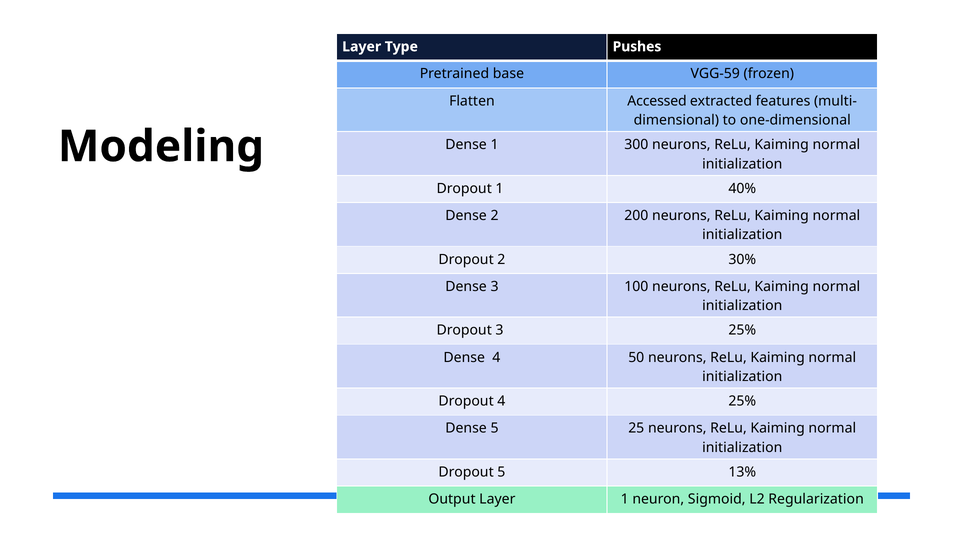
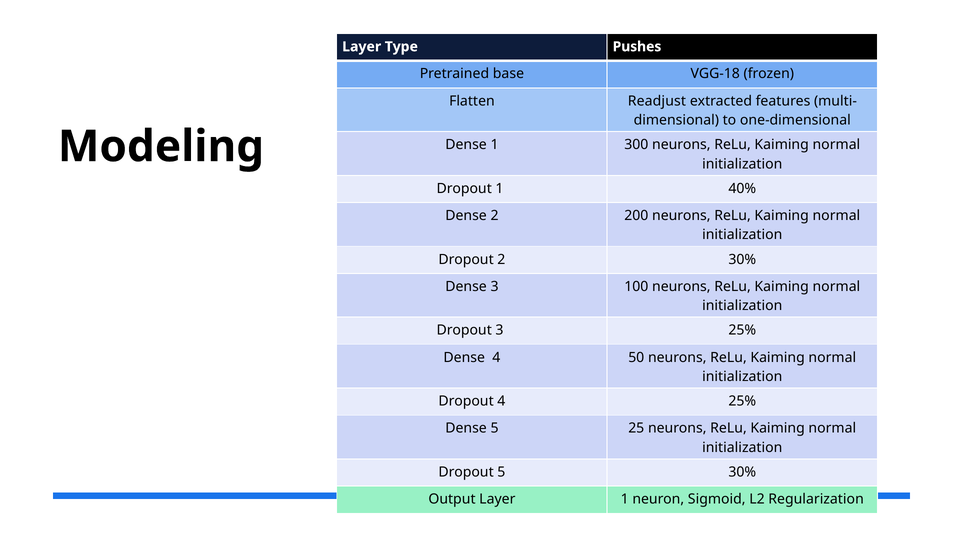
VGG-59: VGG-59 -> VGG-18
Accessed: Accessed -> Readjust
5 13%: 13% -> 30%
